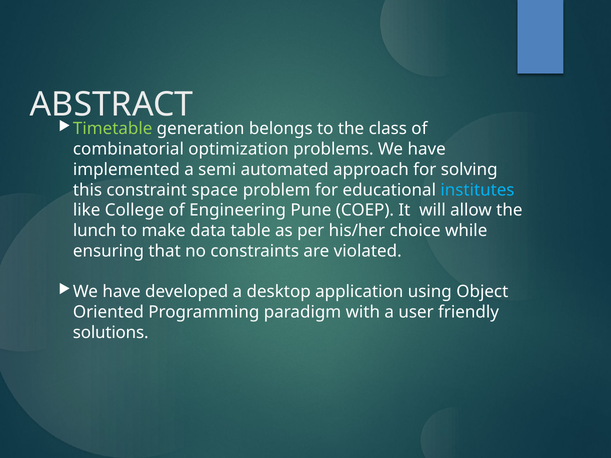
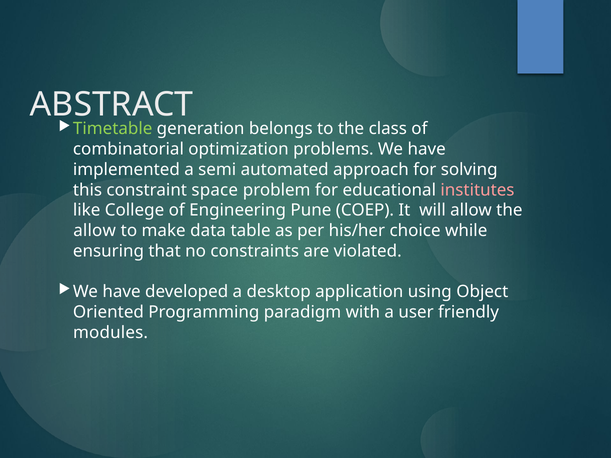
institutes colour: light blue -> pink
lunch at (95, 231): lunch -> allow
solutions: solutions -> modules
